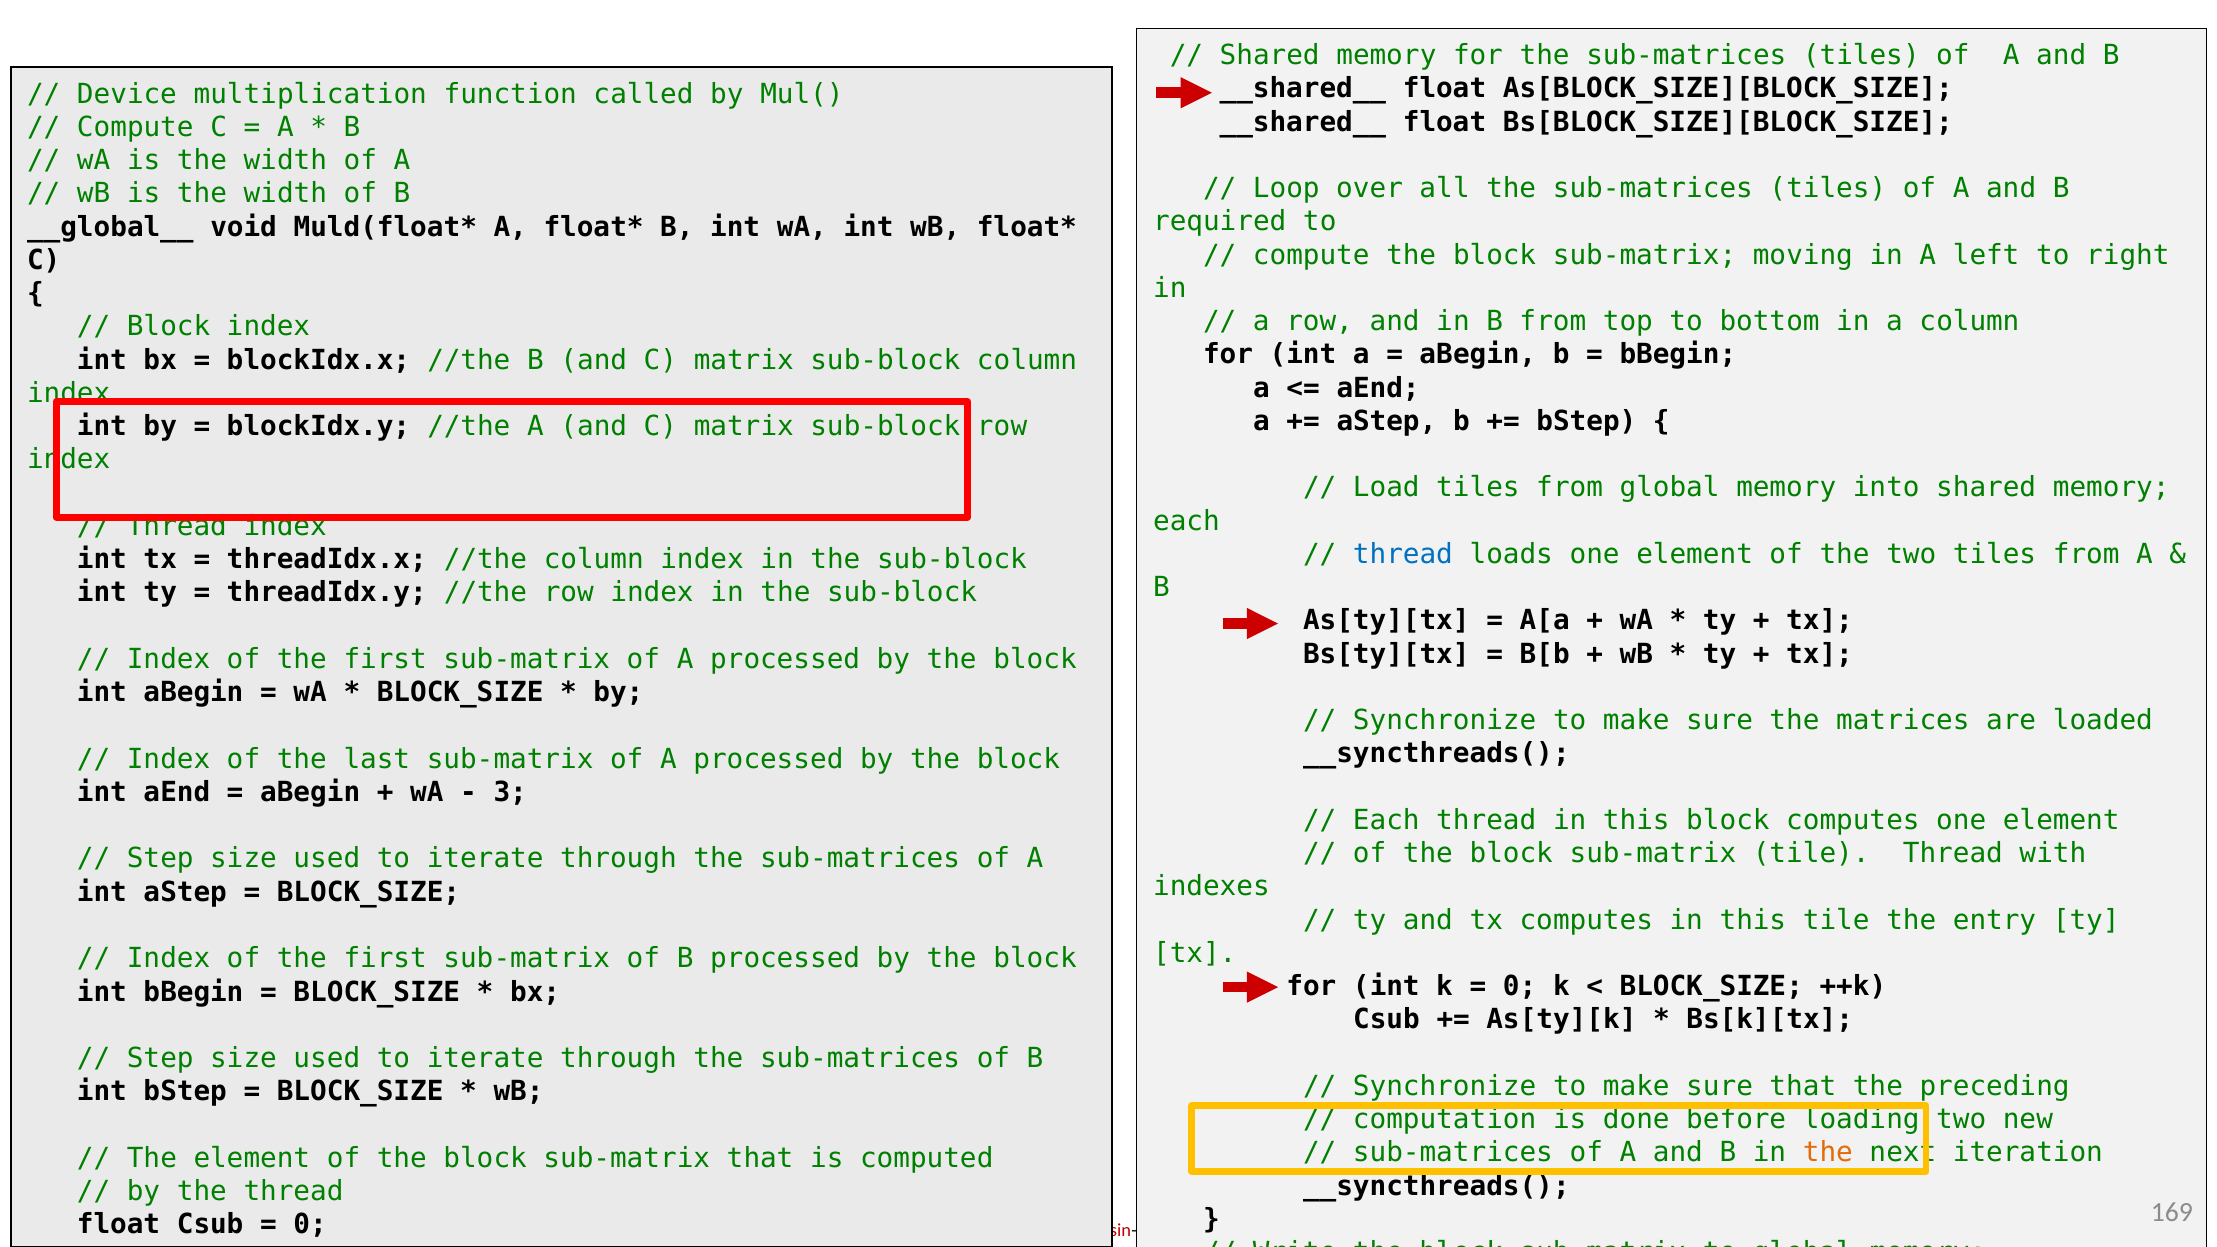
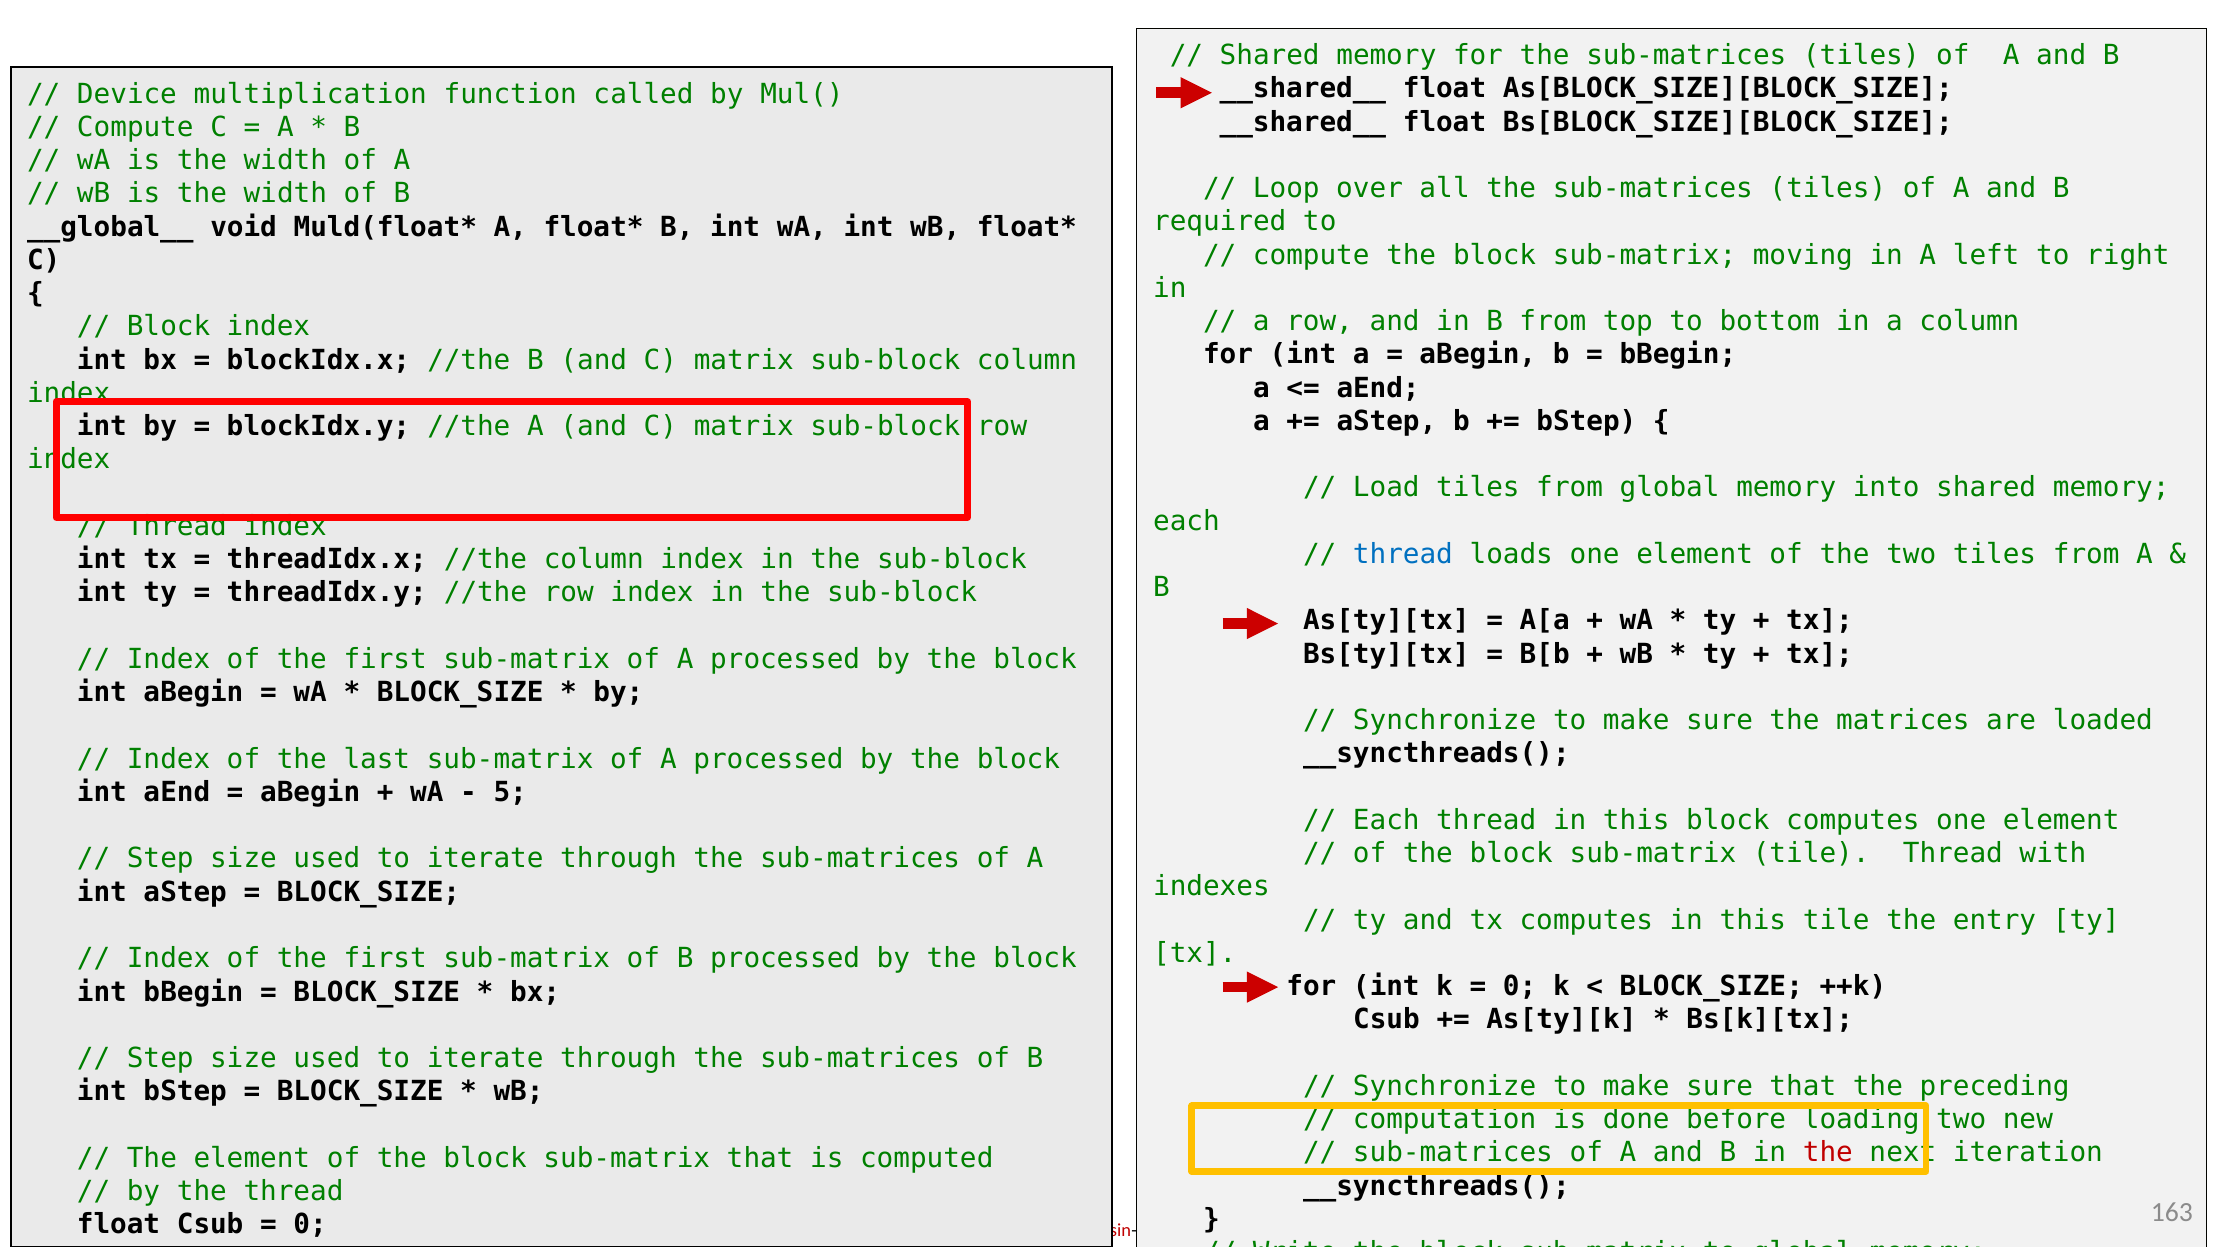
3: 3 -> 5
the at (1828, 1153) colour: orange -> red
169: 169 -> 163
